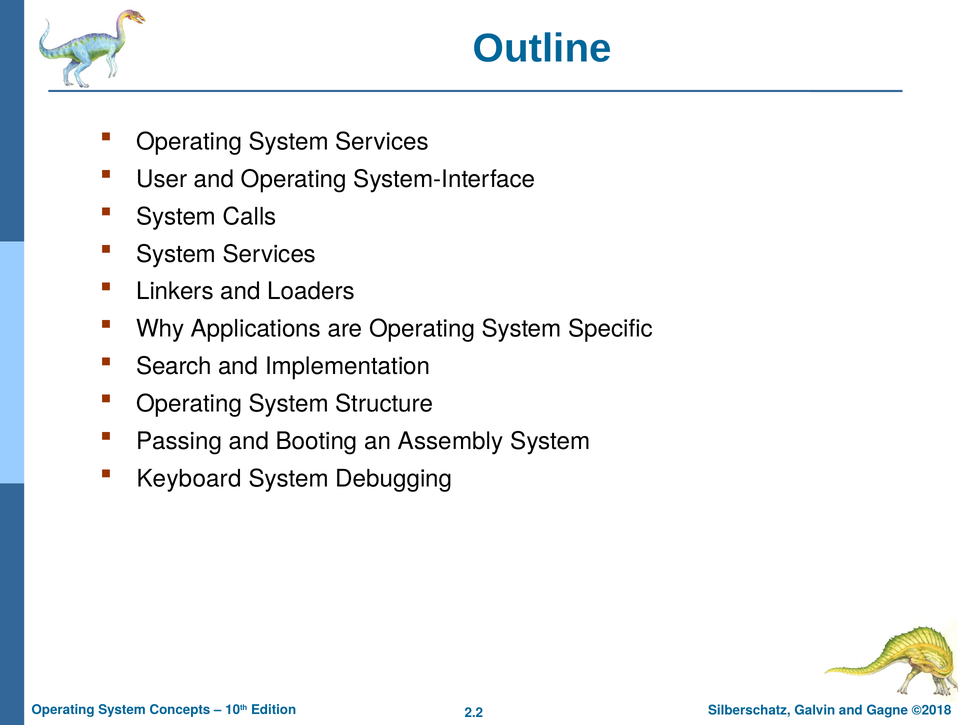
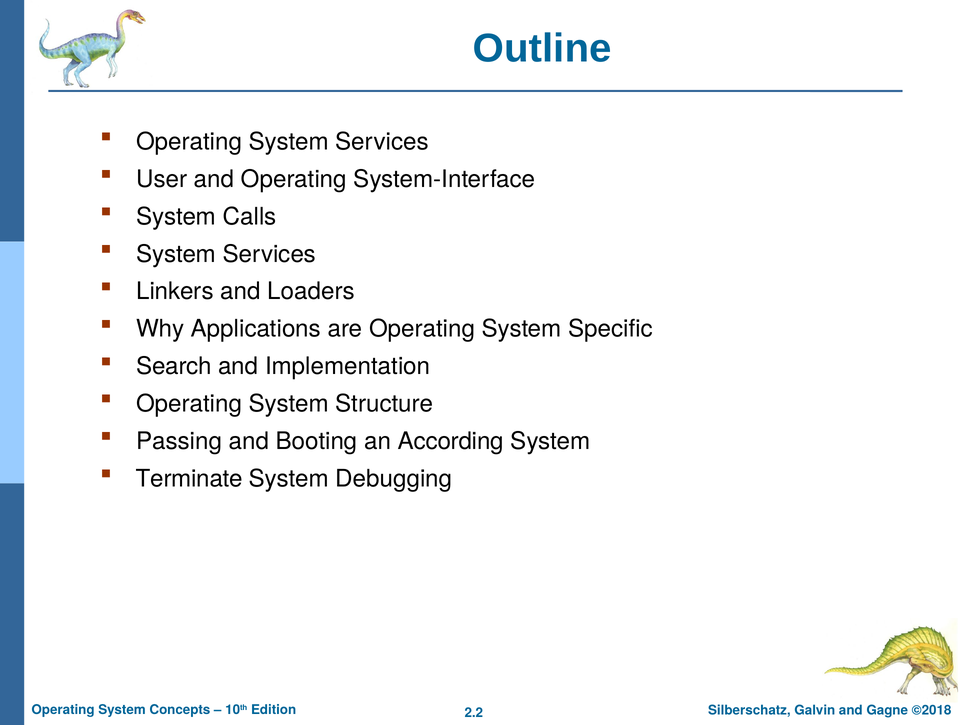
Assembly: Assembly -> According
Keyboard: Keyboard -> Terminate
